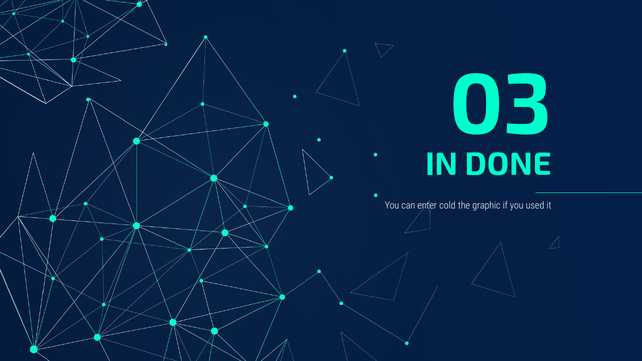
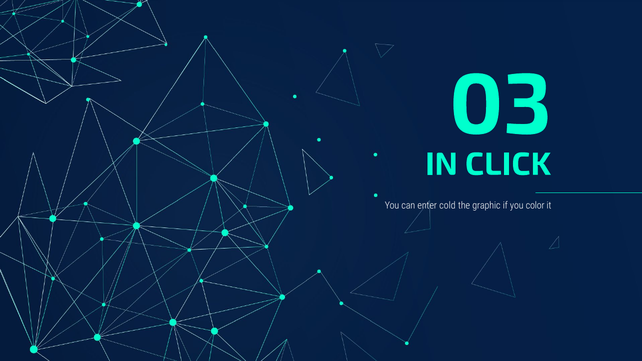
DONE: DONE -> CLICK
used: used -> color
